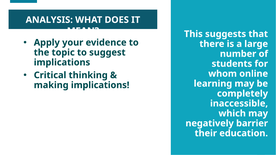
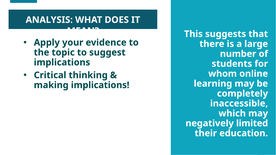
barrier: barrier -> limited
